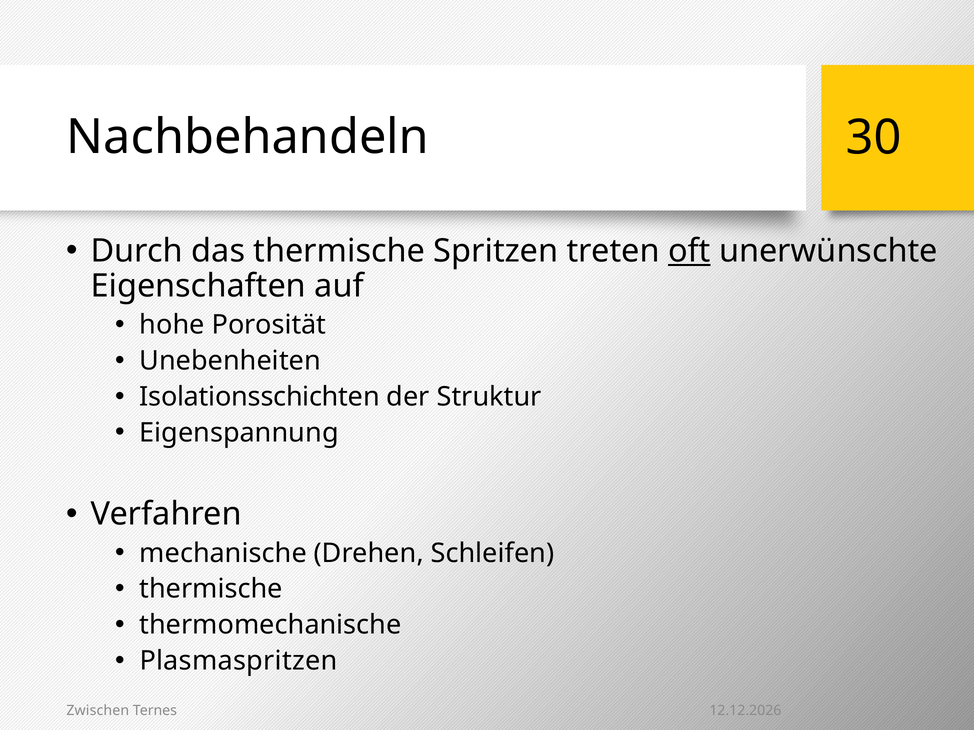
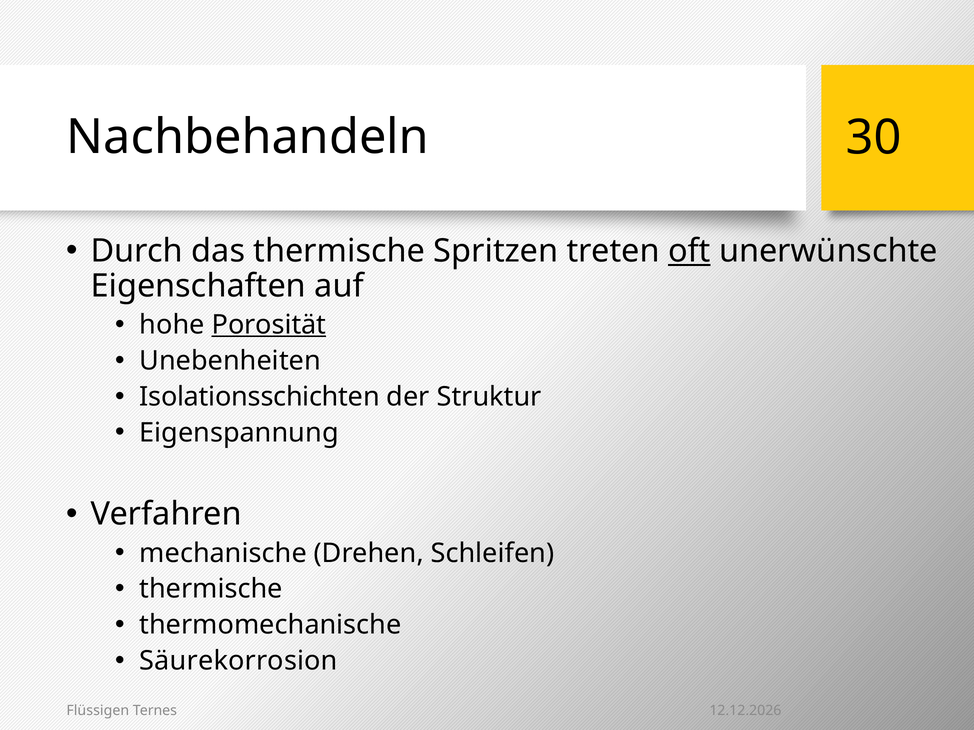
Porosität underline: none -> present
Plasmaspritzen: Plasmaspritzen -> Säurekorrosion
Zwischen: Zwischen -> Flüssigen
